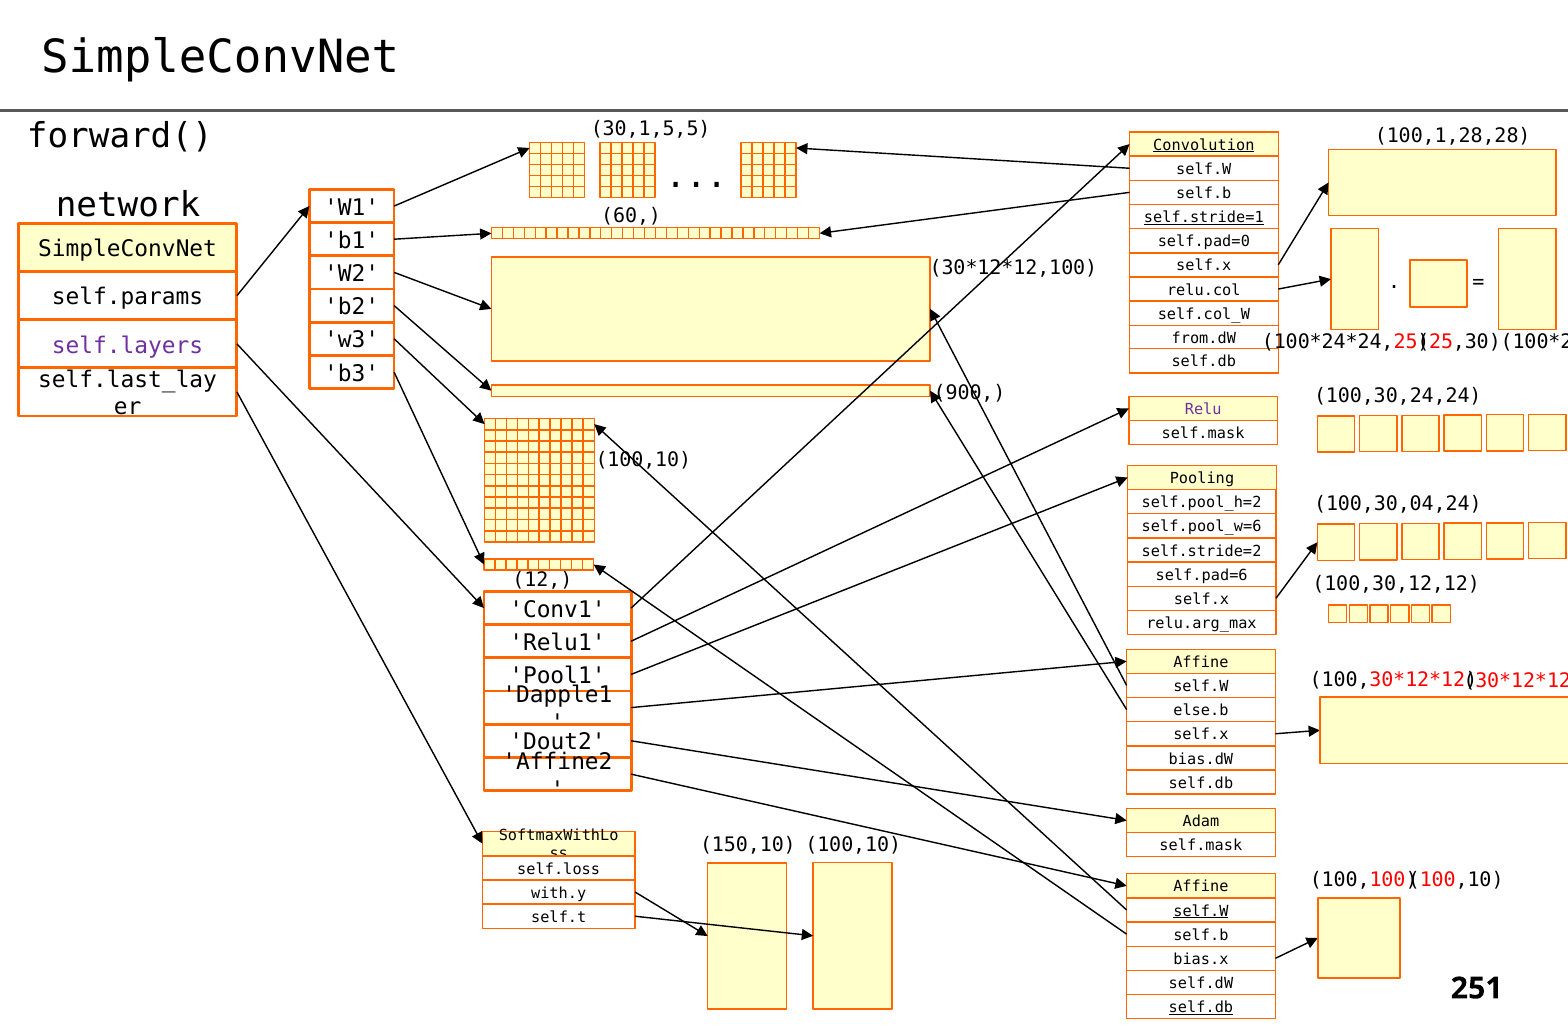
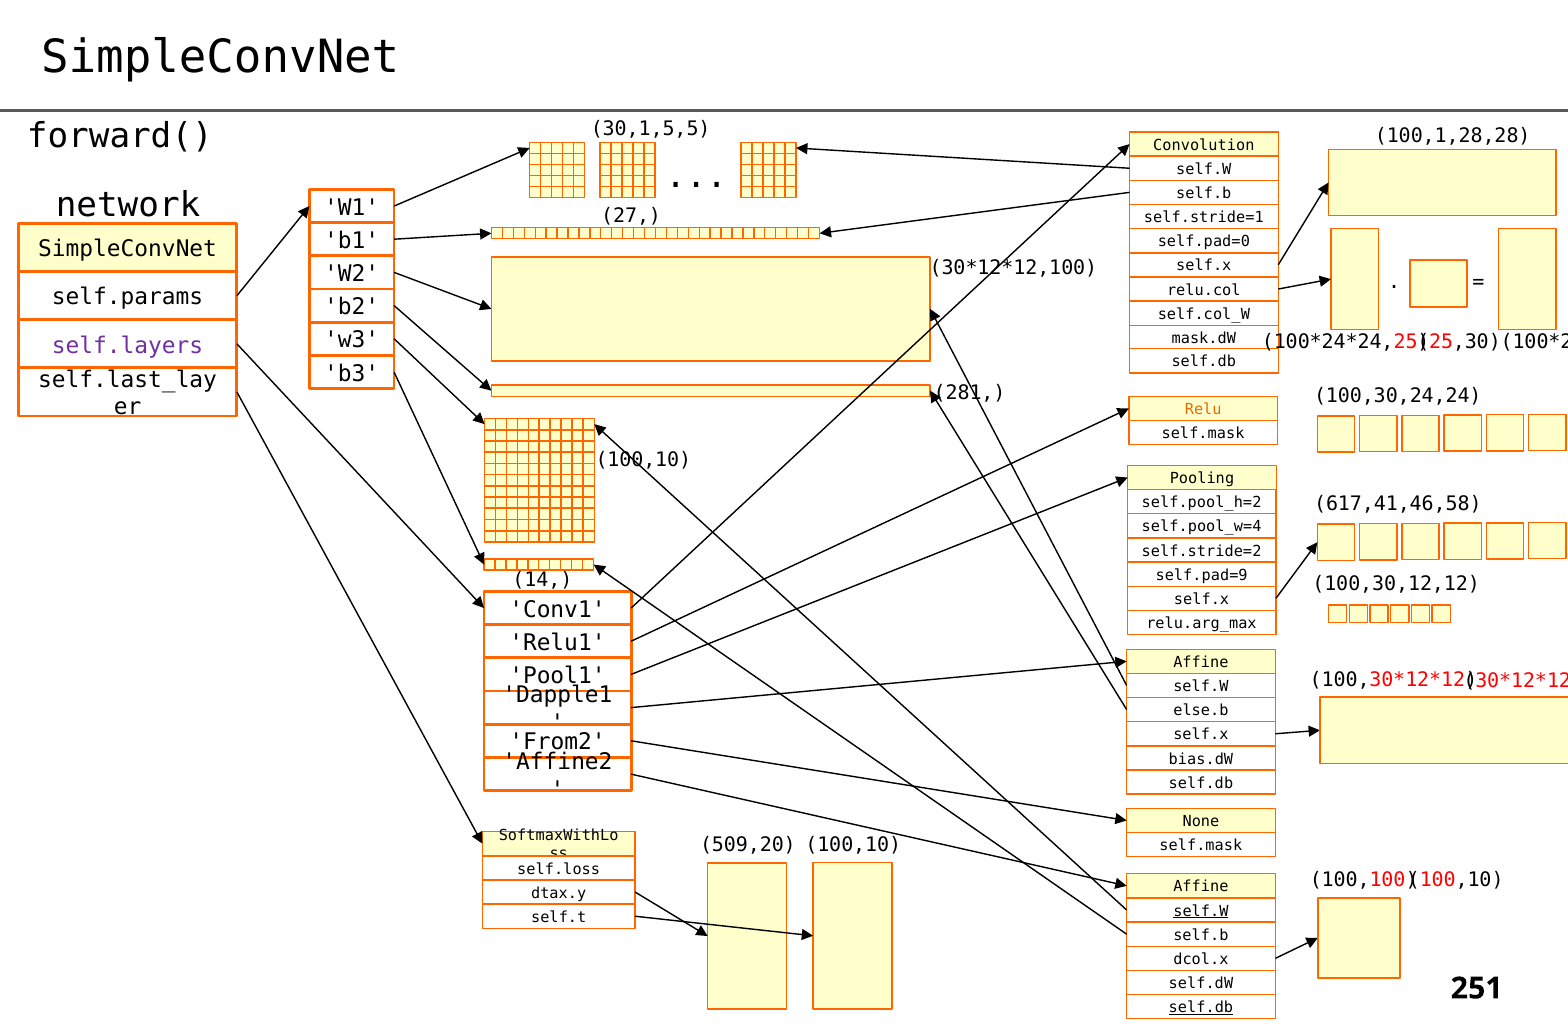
Convolution underline: present -> none
60: 60 -> 27
self.stride=1 underline: present -> none
from.dW: from.dW -> mask.dW
900: 900 -> 281
Relu colour: purple -> orange
100,30,04,24: 100,30,04,24 -> 617,41,46,58
self.pool_w=6: self.pool_w=6 -> self.pool_w=4
self.pad=6: self.pad=6 -> self.pad=9
12: 12 -> 14
Dout2: Dout2 -> From2
Adam: Adam -> None
150,10: 150,10 -> 509,20
with.y: with.y -> dtax.y
bias.x: bias.x -> dcol.x
